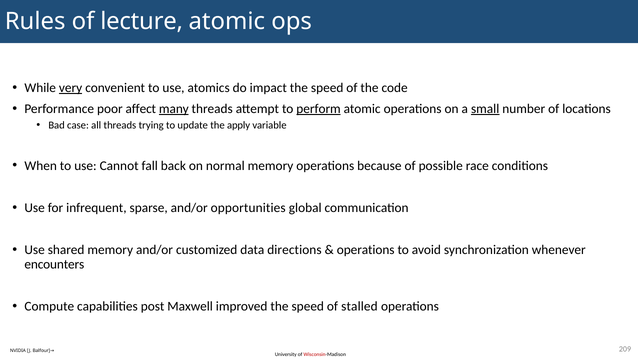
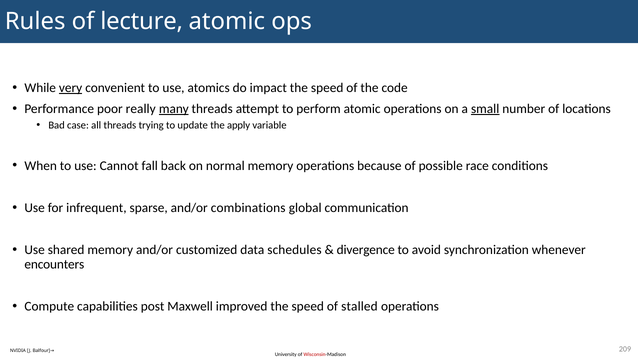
affect: affect -> really
perform underline: present -> none
opportunities: opportunities -> combinations
directions: directions -> schedules
operations at (366, 250): operations -> divergence
